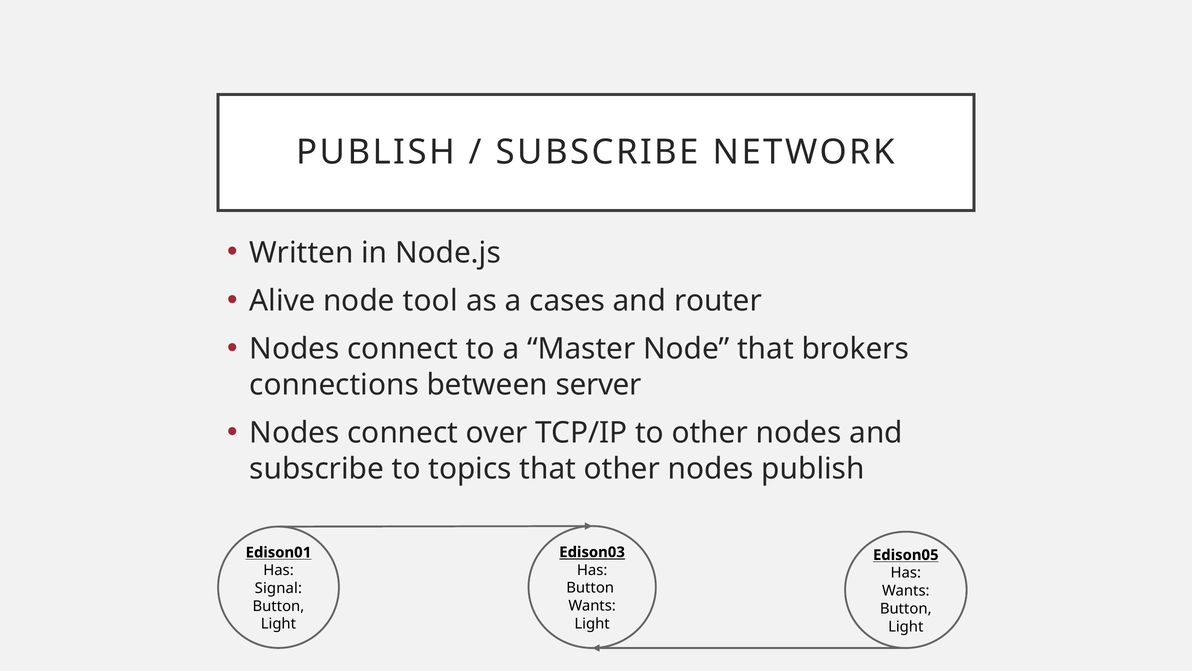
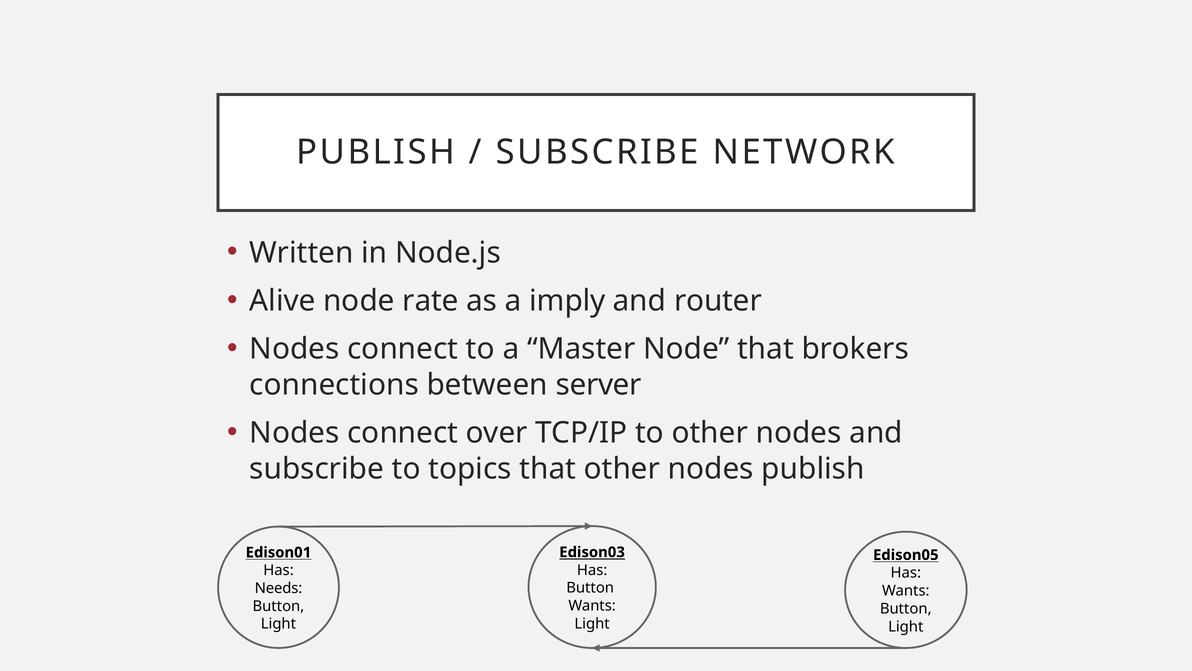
tool: tool -> rate
cases: cases -> imply
Signal: Signal -> Needs
